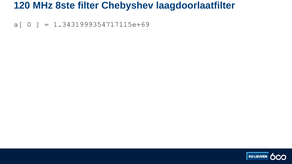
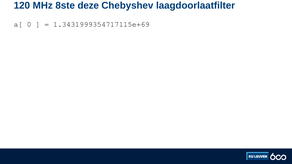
filter: filter -> deze
